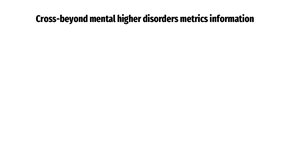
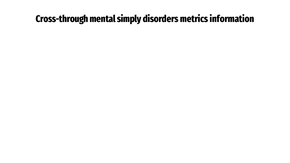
Cross-beyond: Cross-beyond -> Cross-through
higher: higher -> simply
